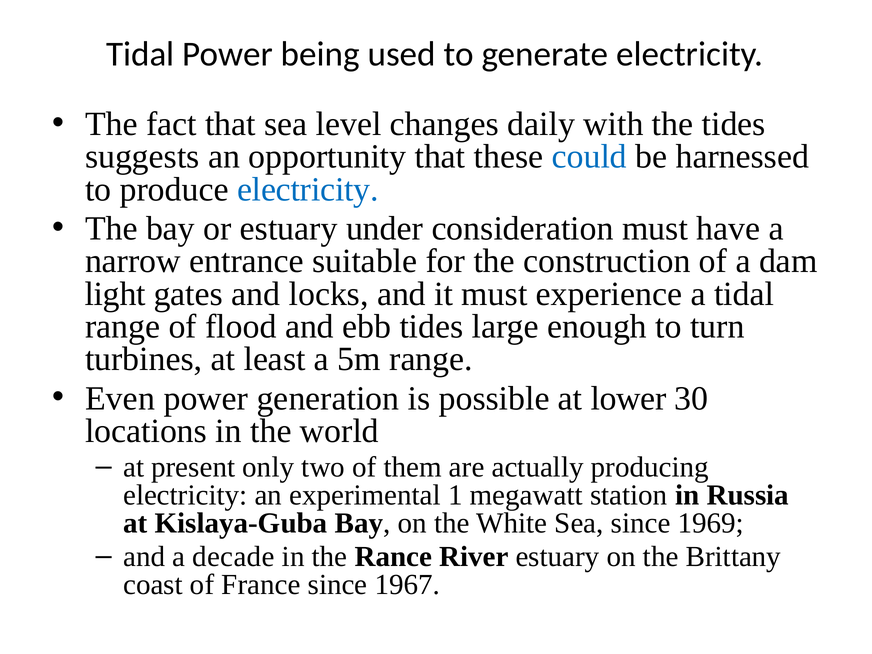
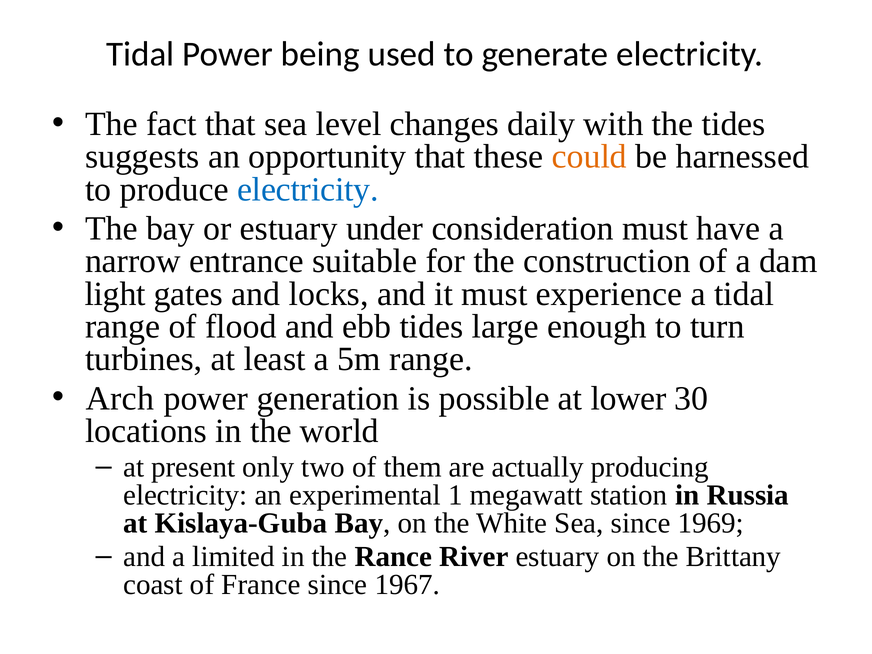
could colour: blue -> orange
Even: Even -> Arch
decade: decade -> limited
